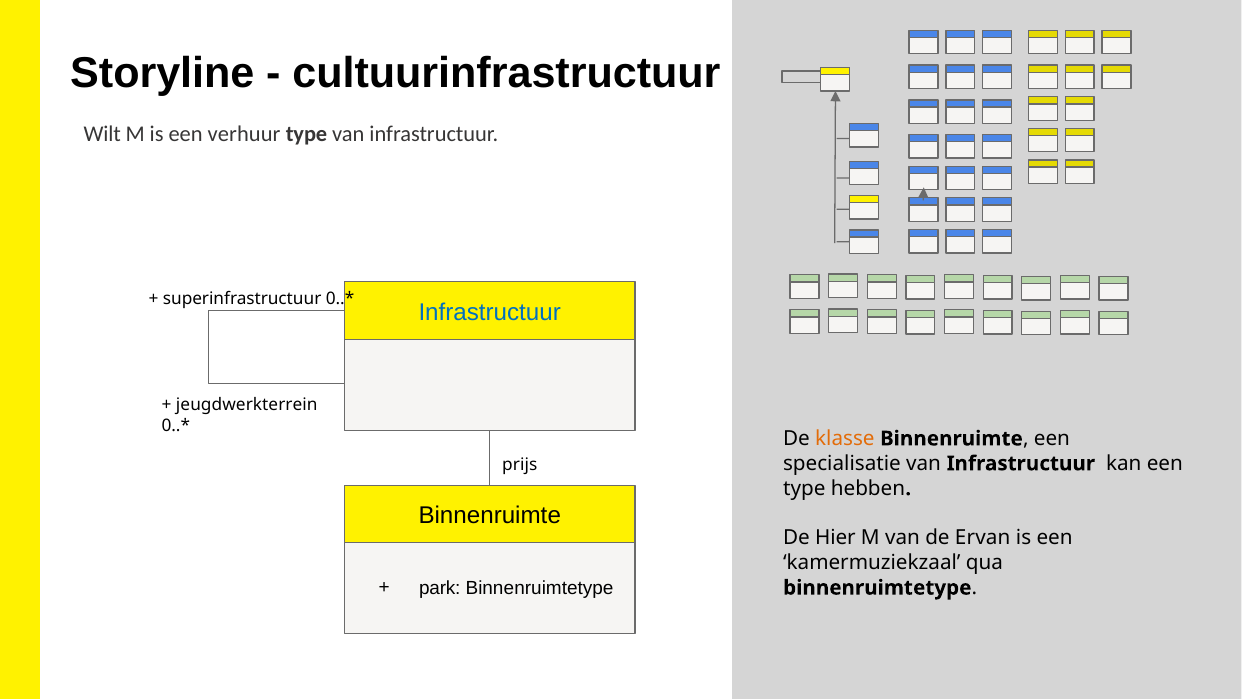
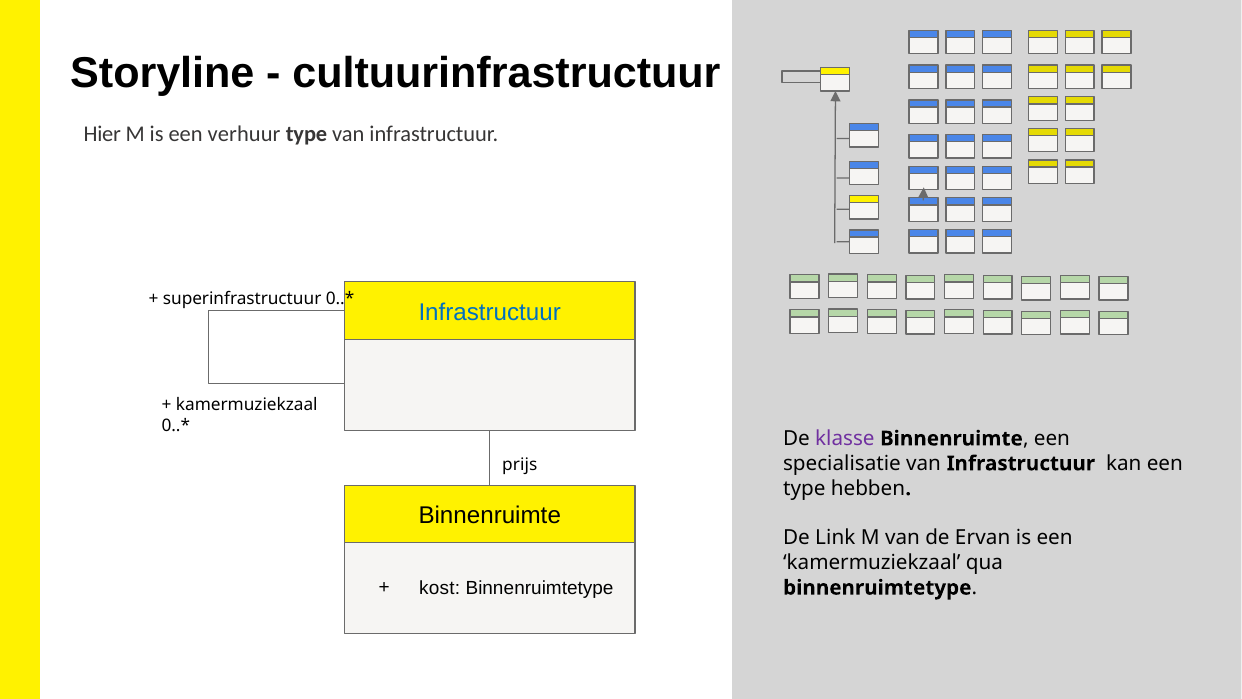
Wilt: Wilt -> Hier
jeugdwerkterrein at (247, 405): jeugdwerkterrein -> kamermuziekzaal
klasse colour: orange -> purple
Hier: Hier -> Link
park: park -> kost
